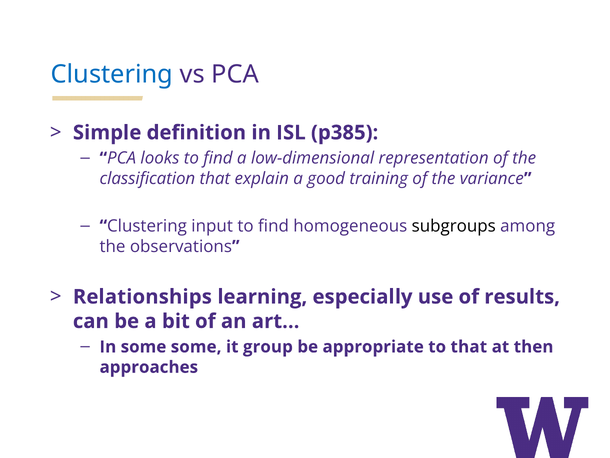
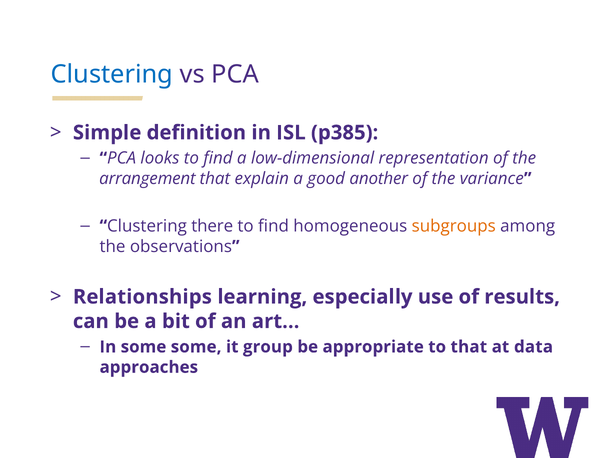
classification: classification -> arrangement
training: training -> another
input: input -> there
subgroups colour: black -> orange
then: then -> data
